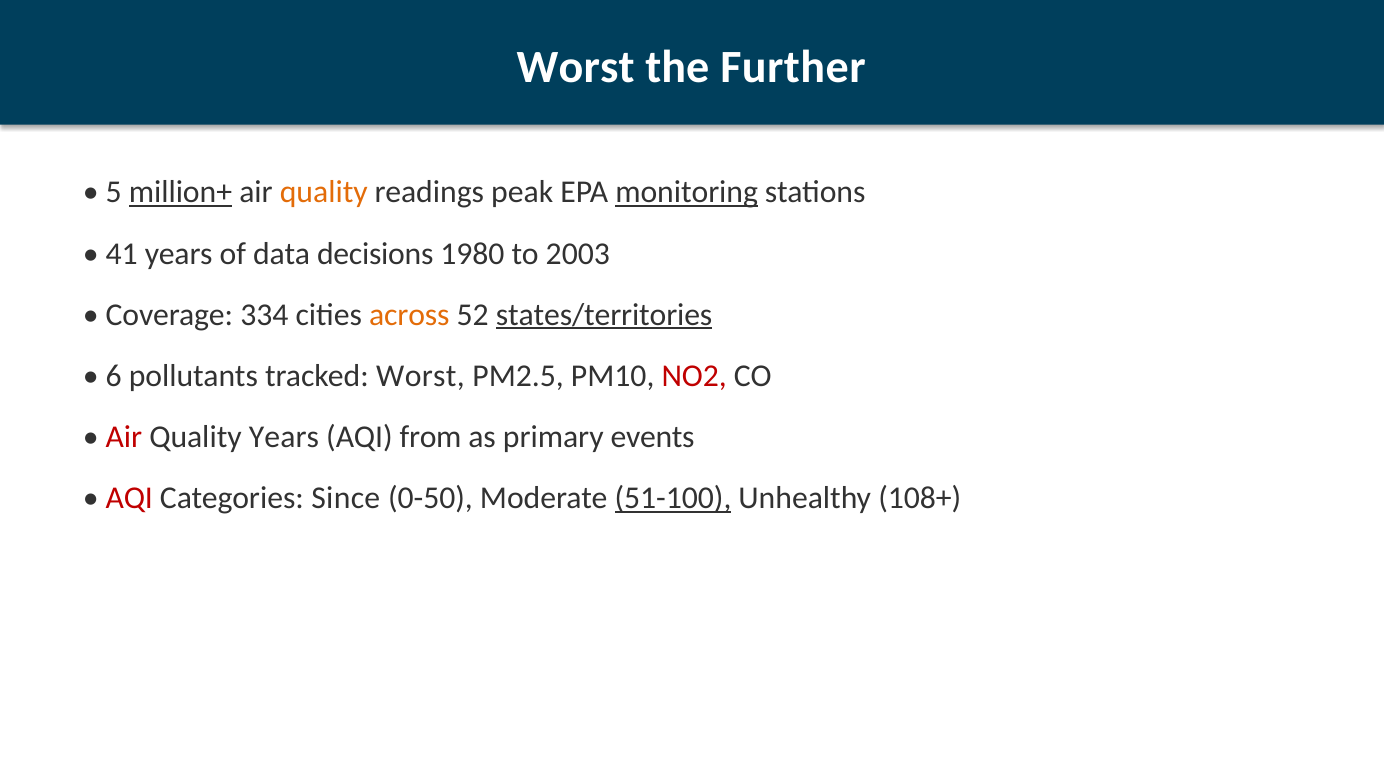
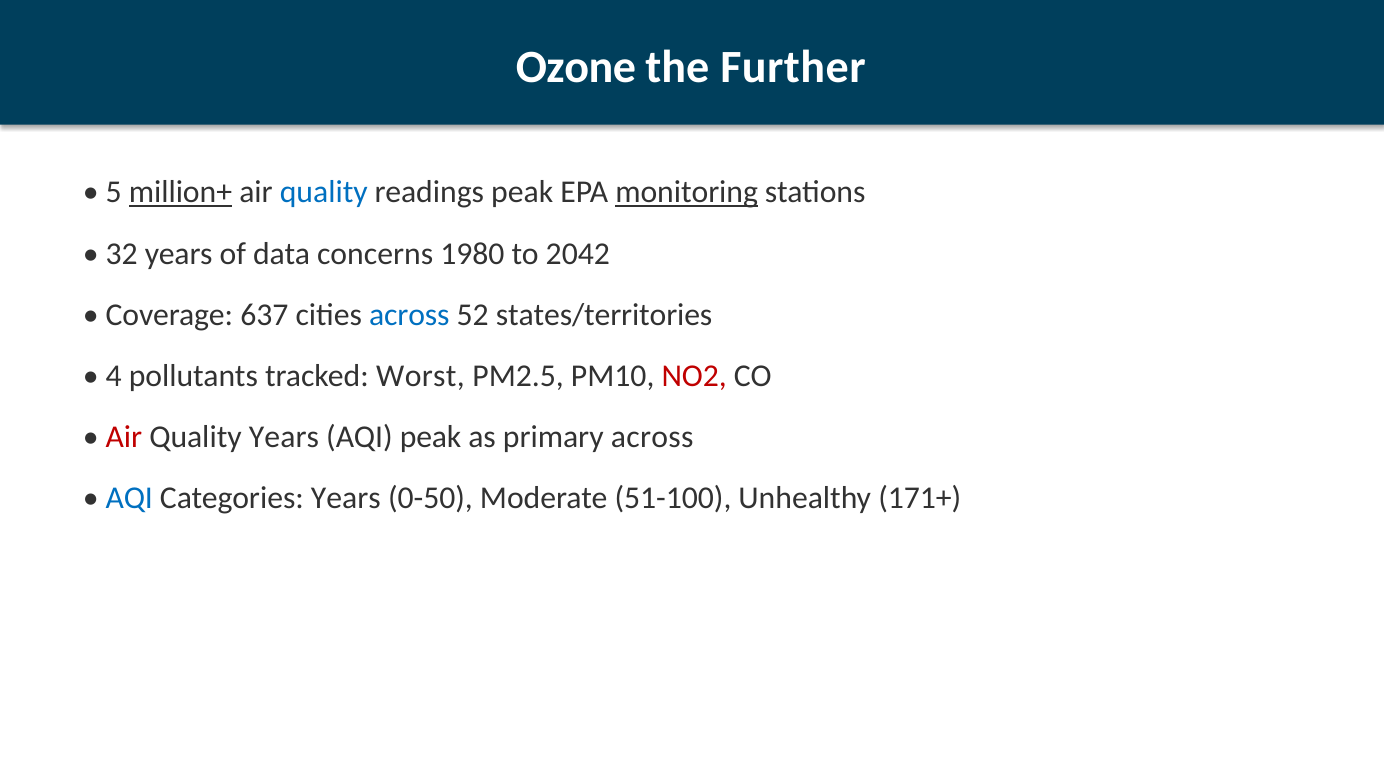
Worst at (576, 67): Worst -> Ozone
quality at (324, 192) colour: orange -> blue
41: 41 -> 32
decisions: decisions -> concerns
2003: 2003 -> 2042
334: 334 -> 637
across at (409, 315) colour: orange -> blue
states/territories underline: present -> none
6: 6 -> 4
AQI from: from -> peak
primary events: events -> across
AQI at (129, 498) colour: red -> blue
Categories Since: Since -> Years
51-100 underline: present -> none
108+: 108+ -> 171+
